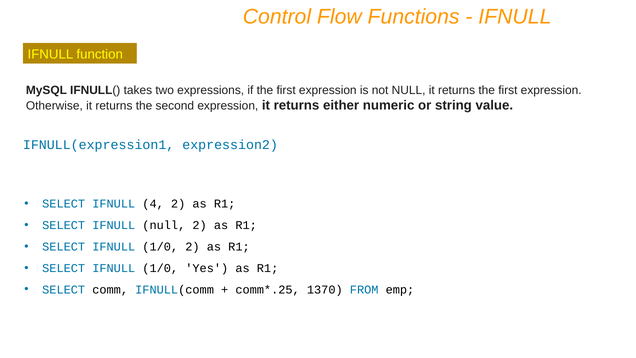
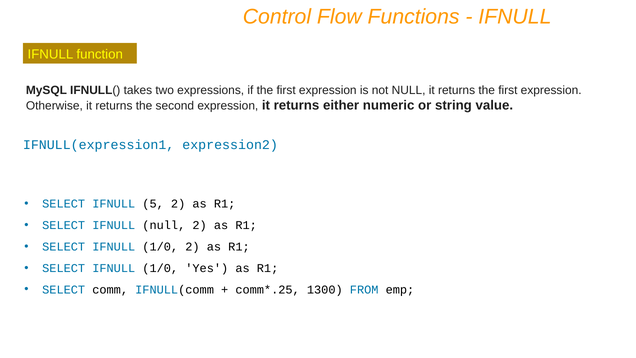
4: 4 -> 5
1370: 1370 -> 1300
